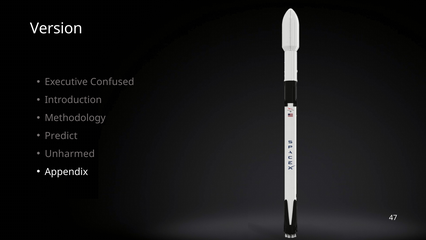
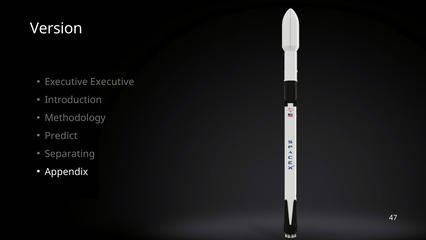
Executive Confused: Confused -> Executive
Unharmed: Unharmed -> Separating
